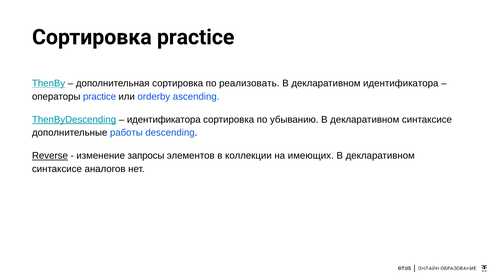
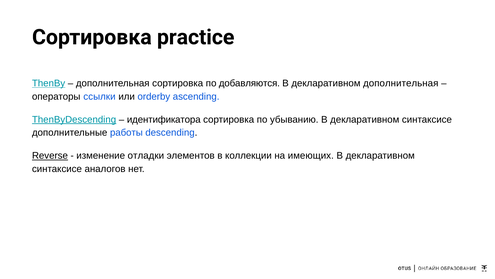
реализовать: реализовать -> добавляются
декларативном идентификатора: идентификатора -> дополнительная
операторы practice: practice -> ссылки
запросы: запросы -> отладки
